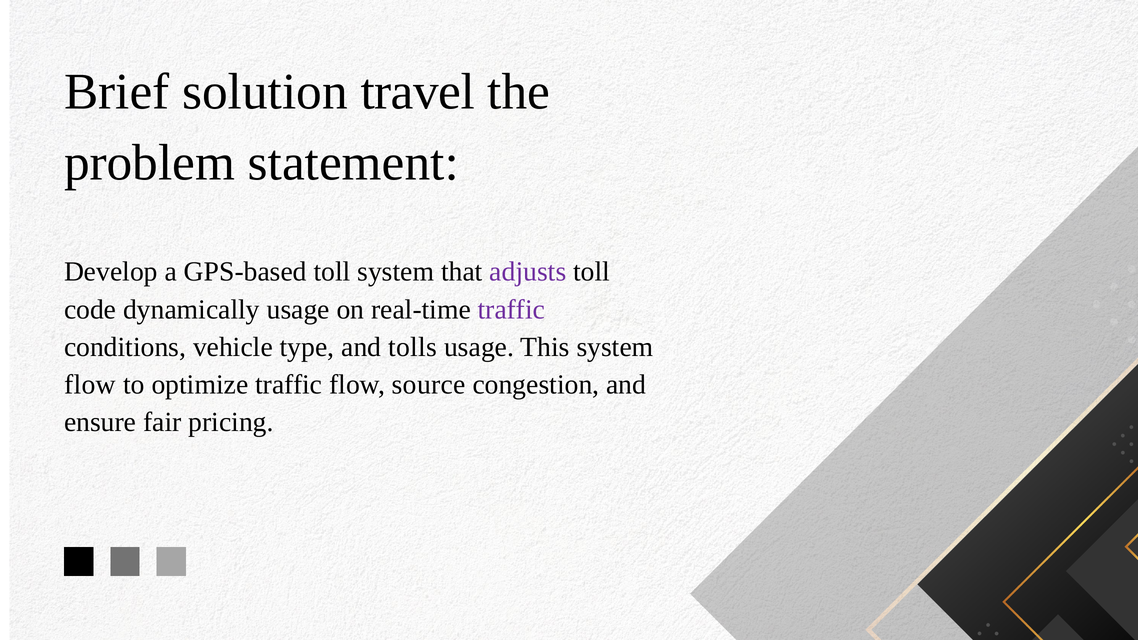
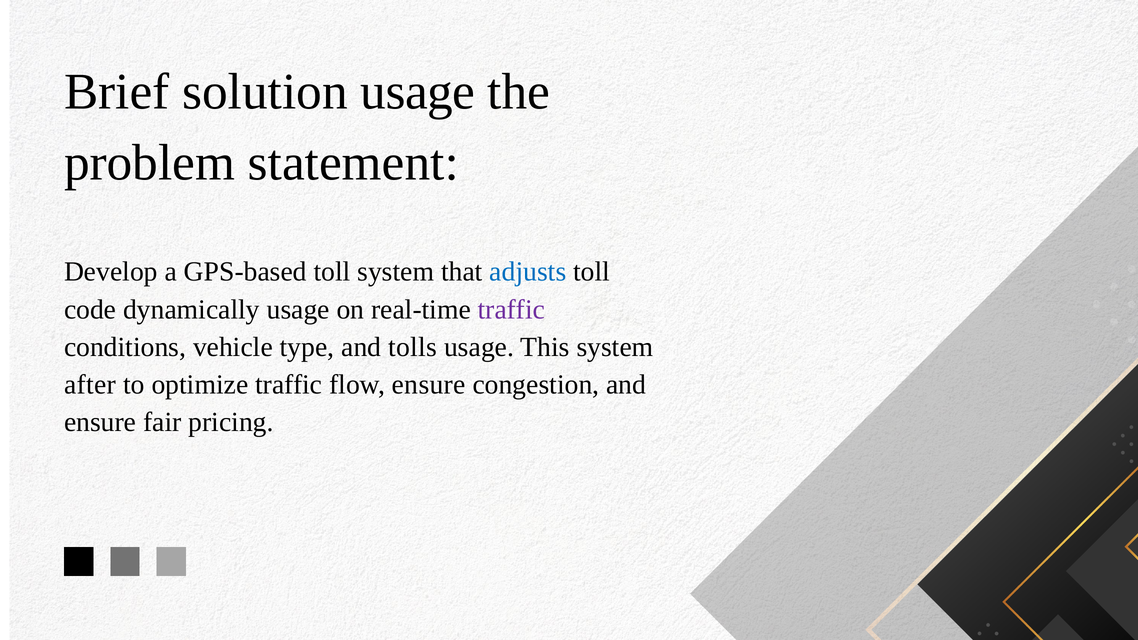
solution travel: travel -> usage
adjusts colour: purple -> blue
flow at (90, 385): flow -> after
flow source: source -> ensure
